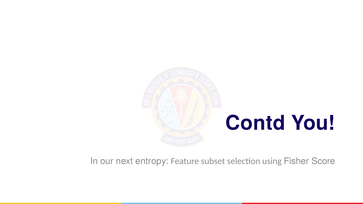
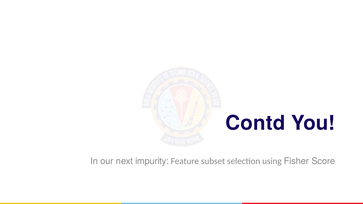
entropy: entropy -> impurity
